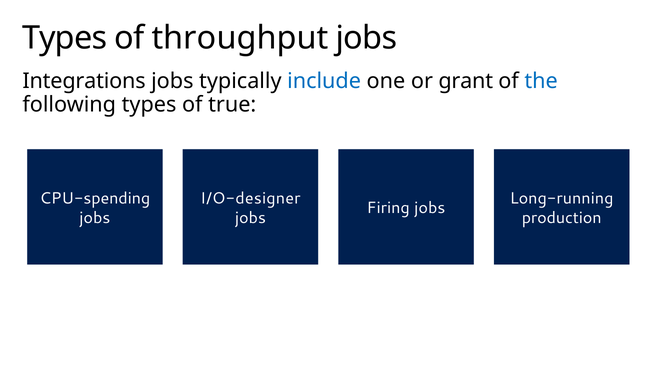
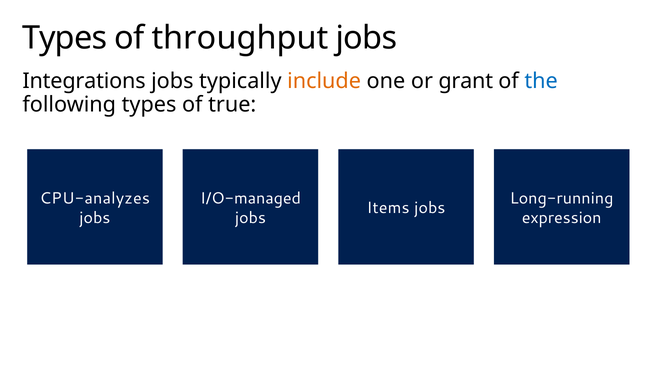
include colour: blue -> orange
CPU-spending: CPU-spending -> CPU-analyzes
I/O-designer: I/O-designer -> I/O-managed
Firing: Firing -> Items
production: production -> expression
